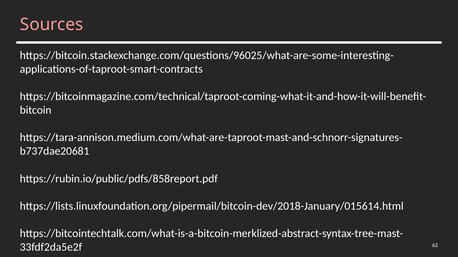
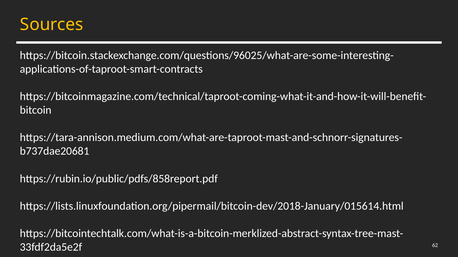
Sources colour: pink -> yellow
